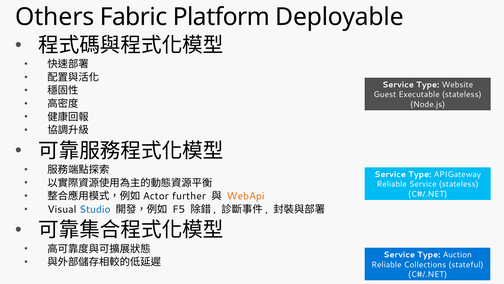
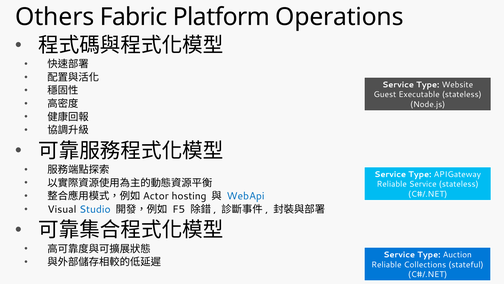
Deployable: Deployable -> Operations
further: further -> hosting
WebApi colour: orange -> blue
